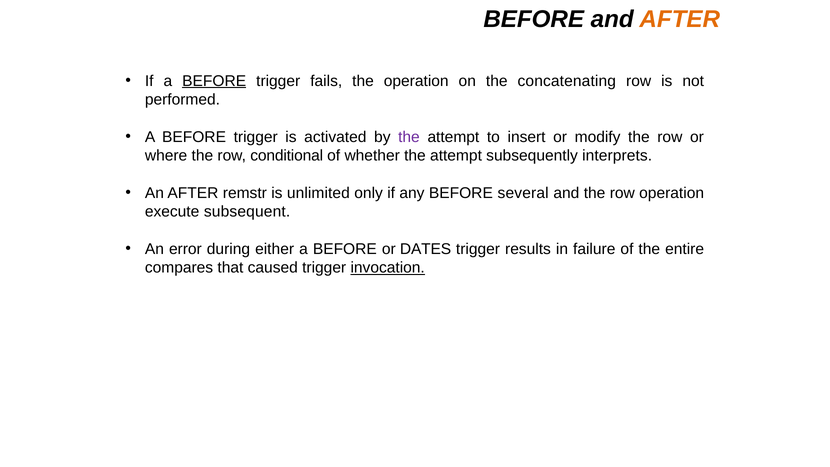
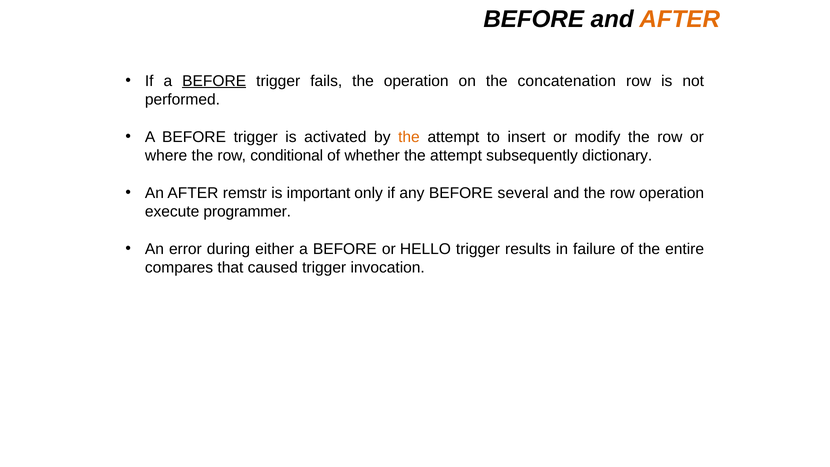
concatenating: concatenating -> concatenation
the at (409, 137) colour: purple -> orange
interprets: interprets -> dictionary
unlimited: unlimited -> important
subsequent: subsequent -> programmer
DATES: DATES -> HELLO
invocation underline: present -> none
